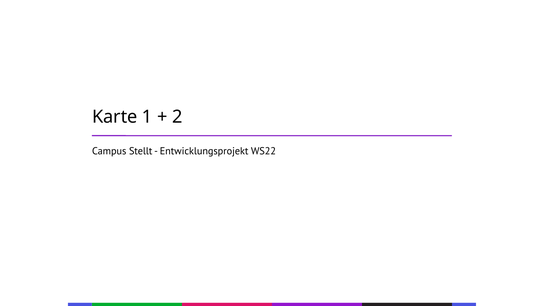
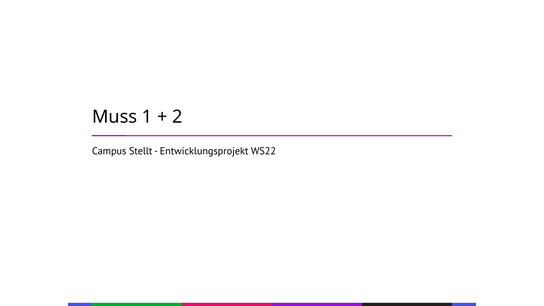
Karte: Karte -> Muss
